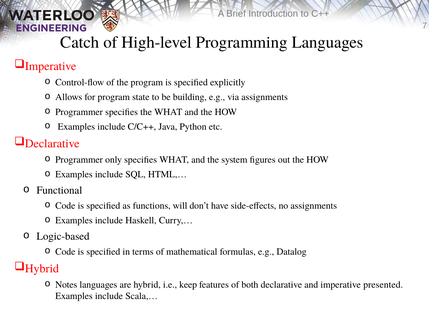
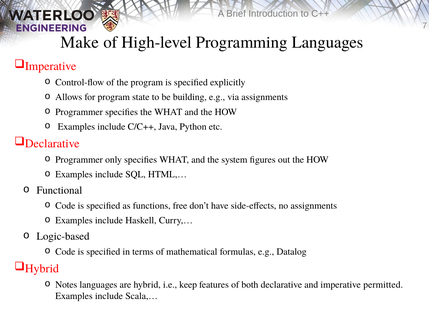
Catch: Catch -> Make
will: will -> free
presented: presented -> permitted
